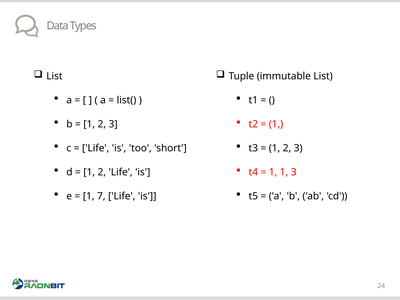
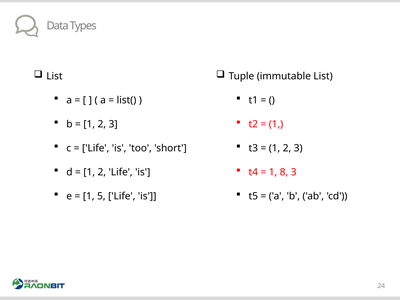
1 1: 1 -> 8
7: 7 -> 5
